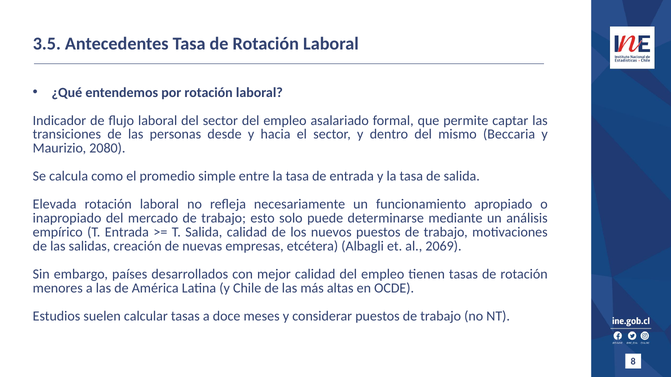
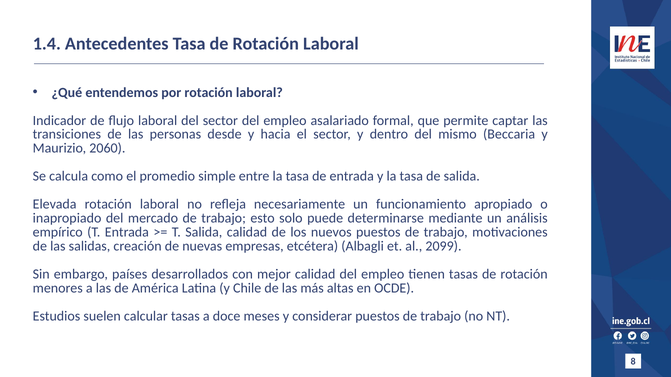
3.5: 3.5 -> 1.4
2080: 2080 -> 2060
2069: 2069 -> 2099
